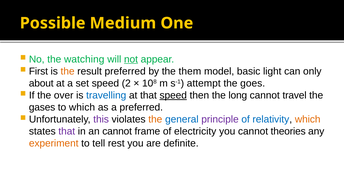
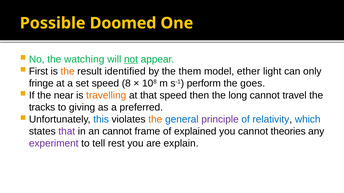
Medium: Medium -> Doomed
result preferred: preferred -> identified
basic: basic -> ether
about: about -> fringe
2: 2 -> 8
attempt: attempt -> perform
over: over -> near
travelling colour: blue -> orange
speed at (173, 96) underline: present -> none
gases: gases -> tracks
to which: which -> giving
this colour: purple -> blue
which at (308, 120) colour: orange -> blue
electricity: electricity -> explained
experiment colour: orange -> purple
definite: definite -> explain
